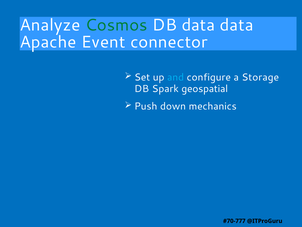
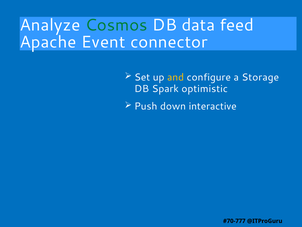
data data: data -> feed
and colour: light blue -> yellow
geospatial: geospatial -> optimistic
mechanics: mechanics -> interactive
